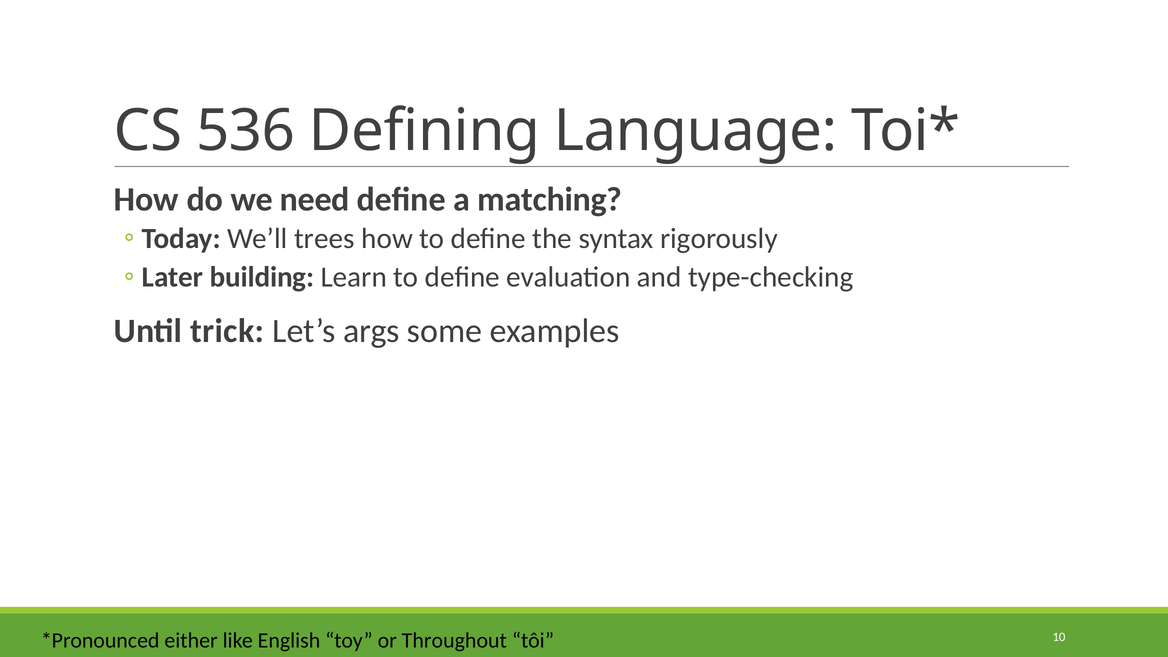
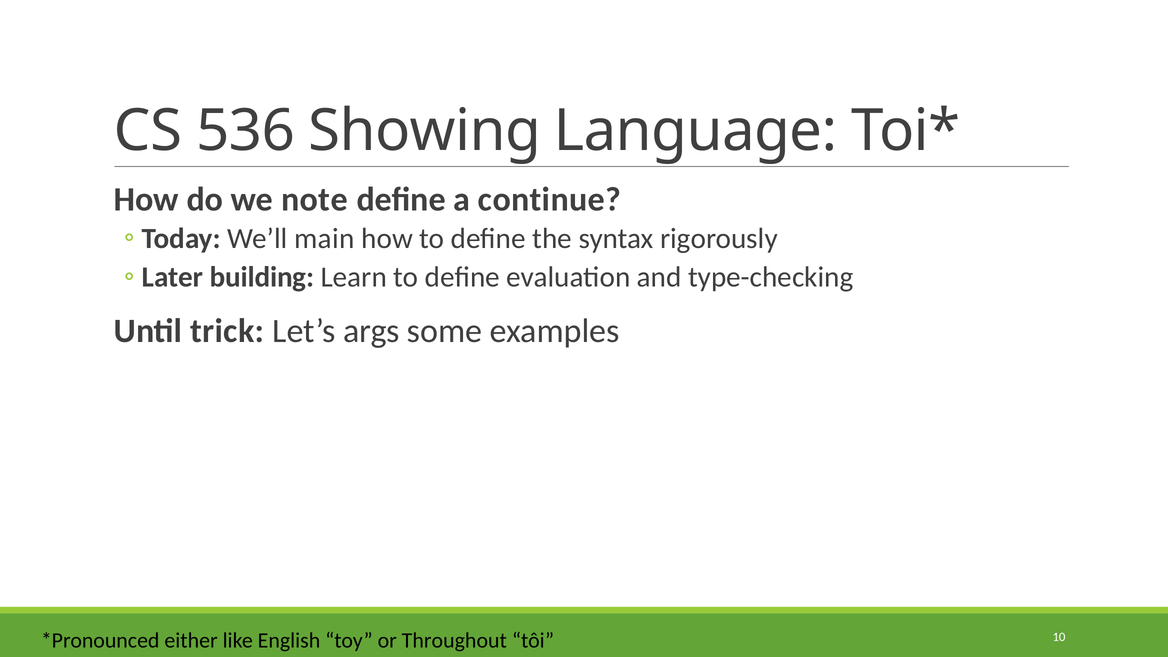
Defining: Defining -> Showing
need: need -> note
matching: matching -> continue
trees: trees -> main
